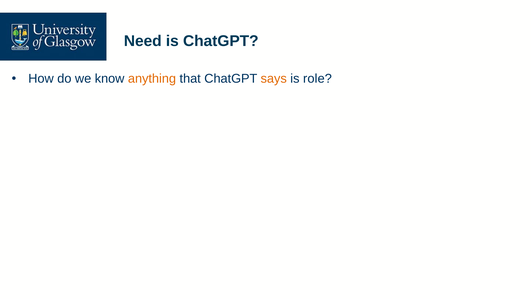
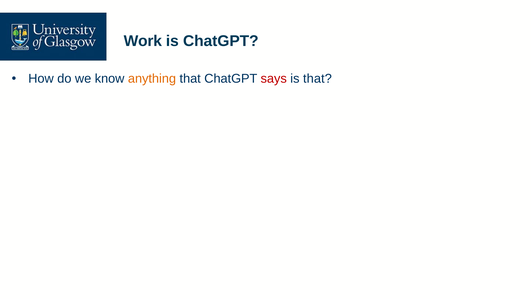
Need: Need -> Work
says colour: orange -> red
is role: role -> that
